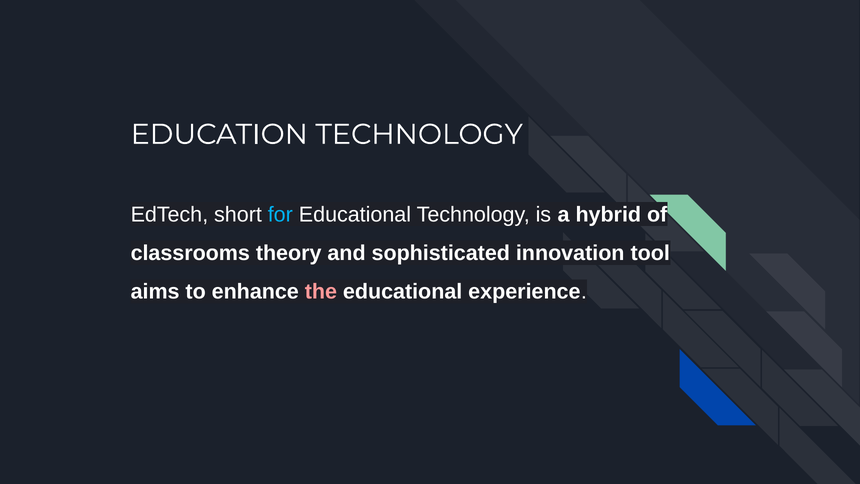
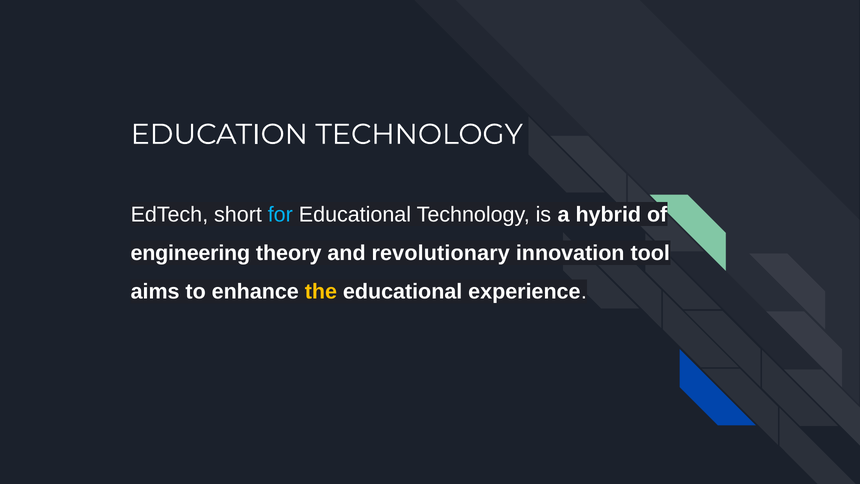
classrooms: classrooms -> engineering
sophisticated: sophisticated -> revolutionary
the colour: pink -> yellow
